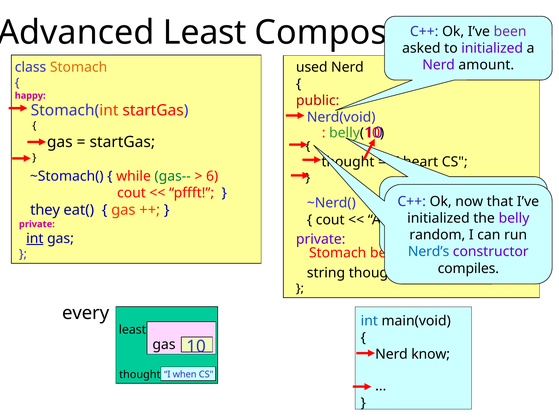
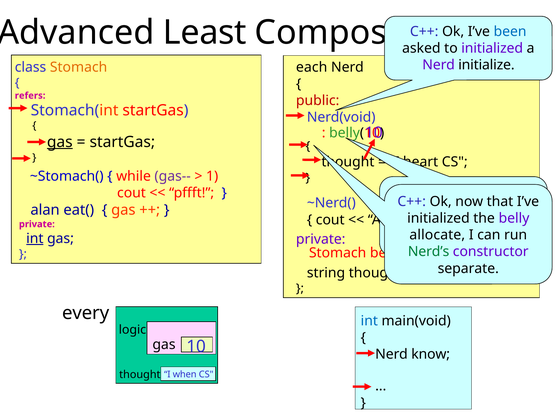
been colour: purple -> blue
Nerd amount: amount -> initialize
used: used -> each
happy: happy -> refers
gas at (60, 142) underline: none -> present
gas-- colour: green -> purple
6: 6 -> 1
they: they -> alan
random: random -> allocate
Nerd’s colour: blue -> green
compiles: compiles -> separate
least at (132, 330): least -> logic
